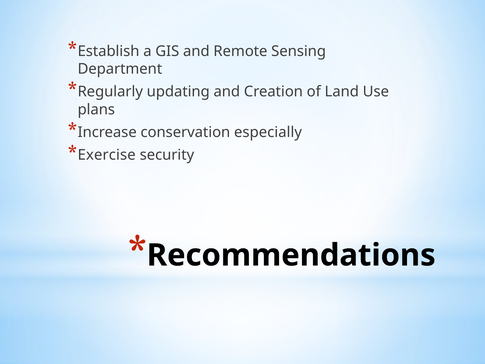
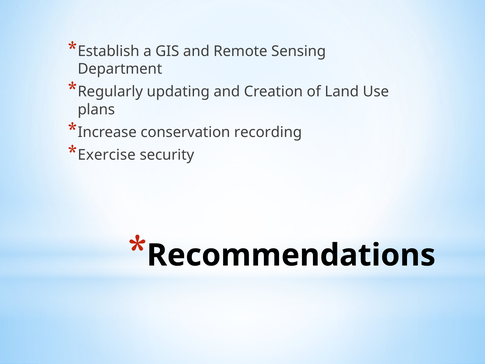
especially: especially -> recording
